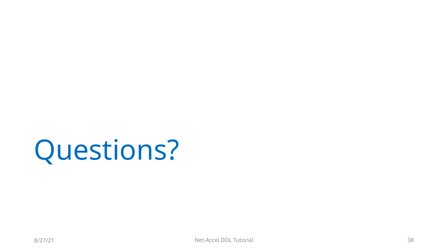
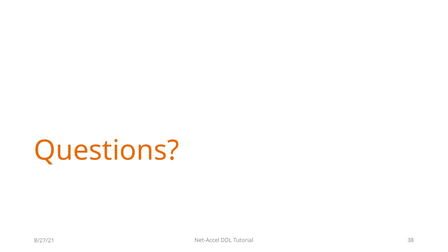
Questions colour: blue -> orange
